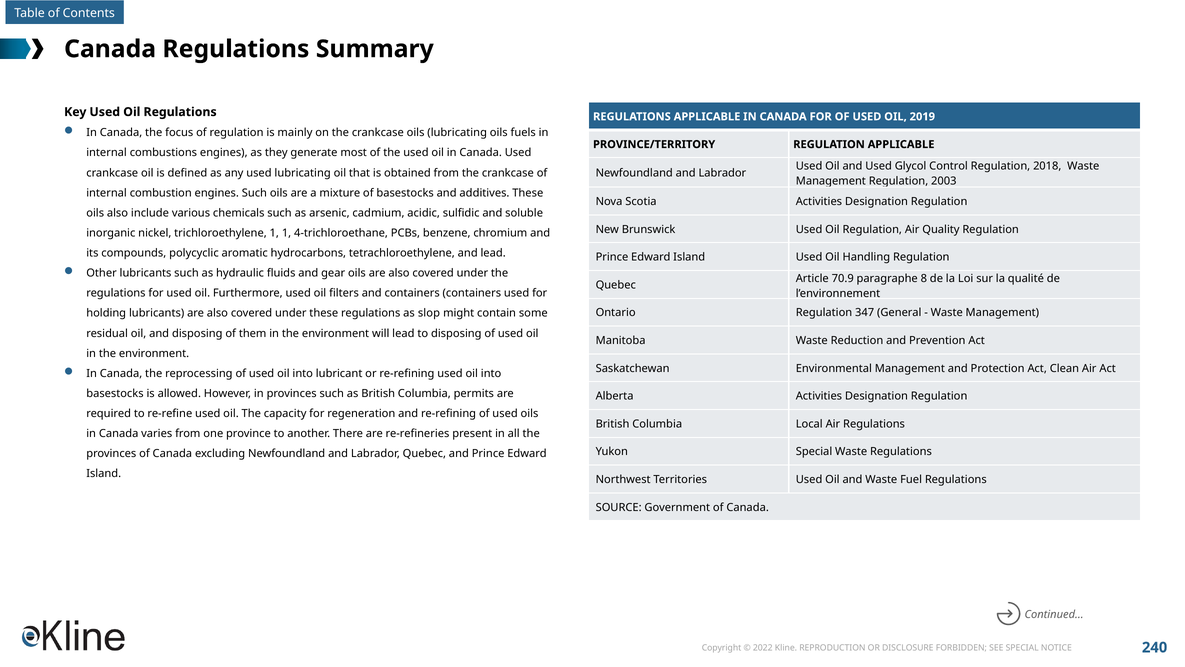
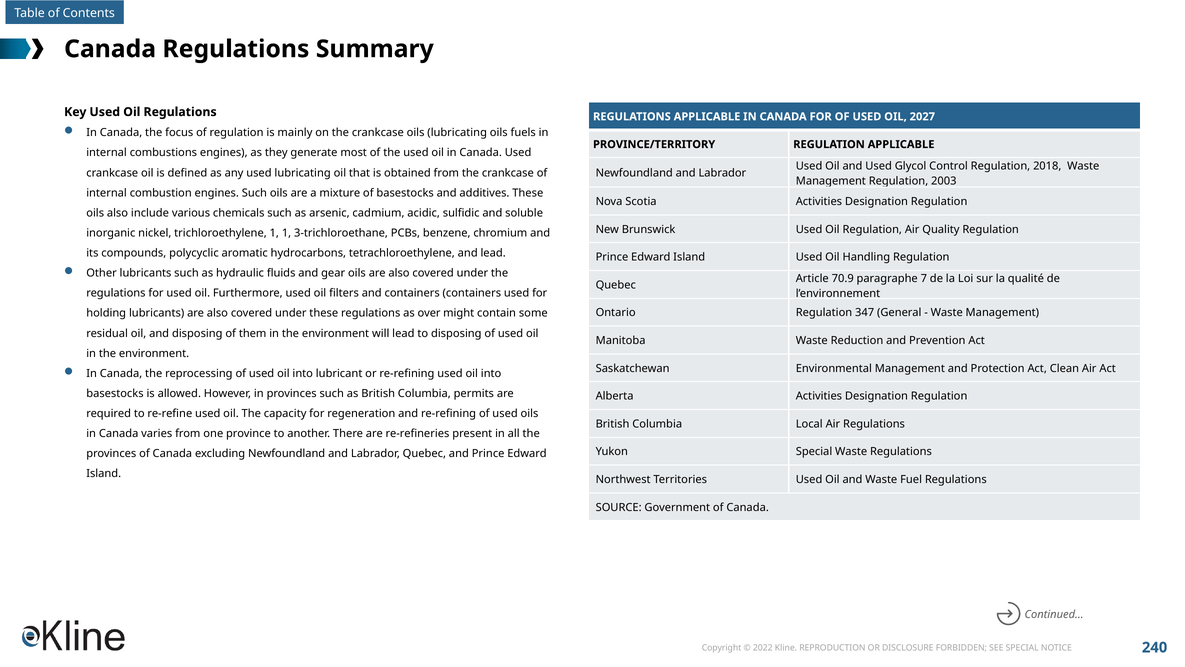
2019: 2019 -> 2027
4-trichloroethane: 4-trichloroethane -> 3-trichloroethane
8: 8 -> 7
slop: slop -> over
